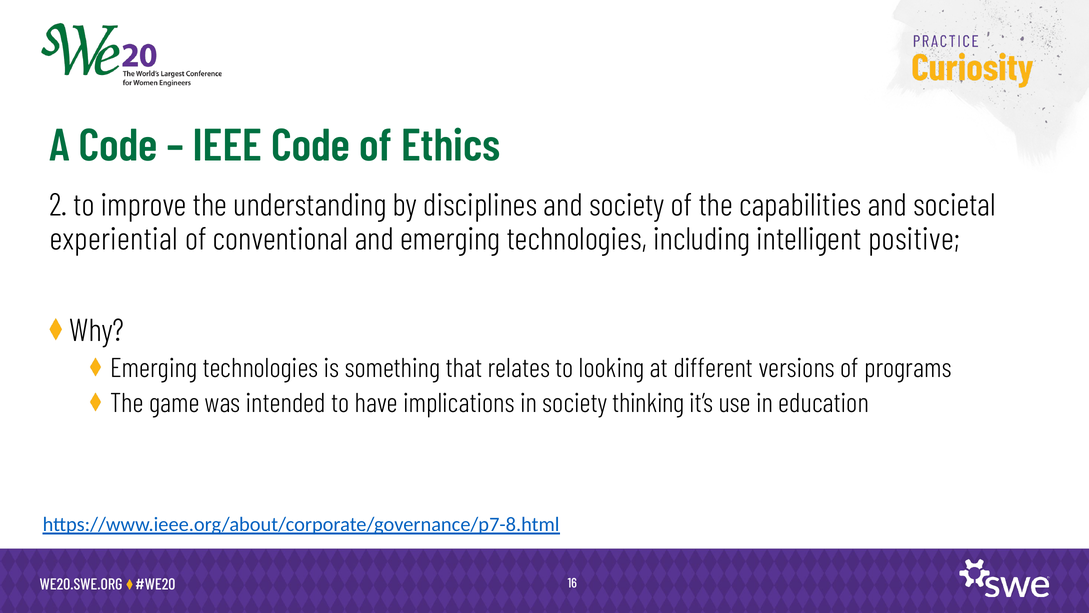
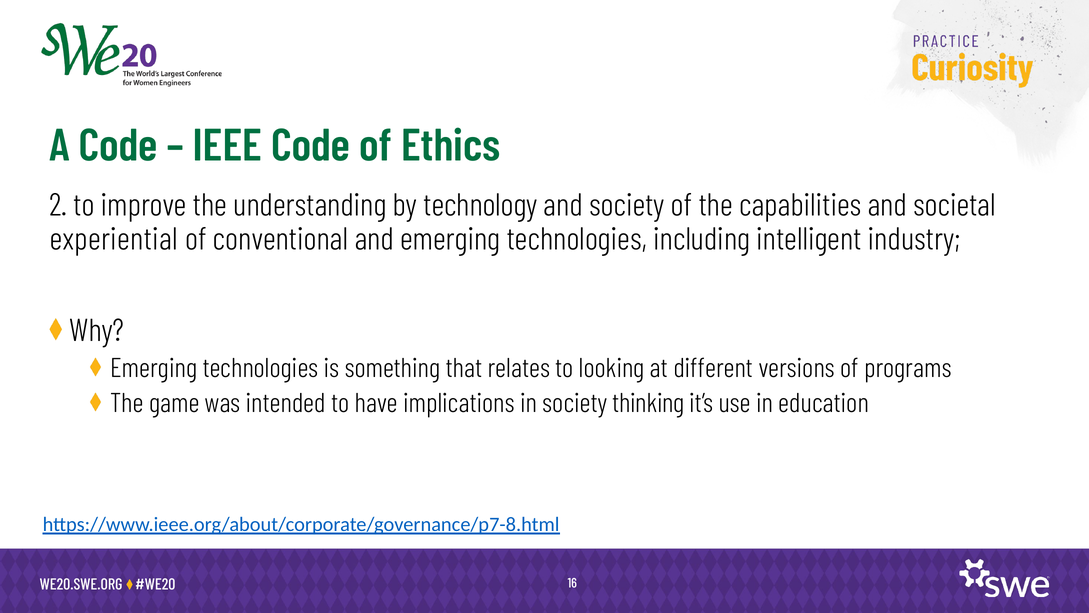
disciplines: disciplines -> technology
positive: positive -> industry
